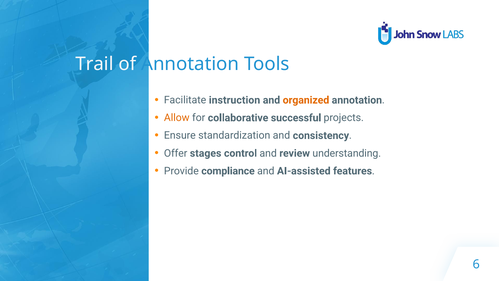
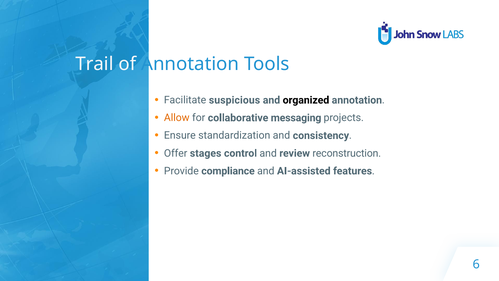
instruction: instruction -> suspicious
organized colour: orange -> black
successful: successful -> messaging
understanding: understanding -> reconstruction
